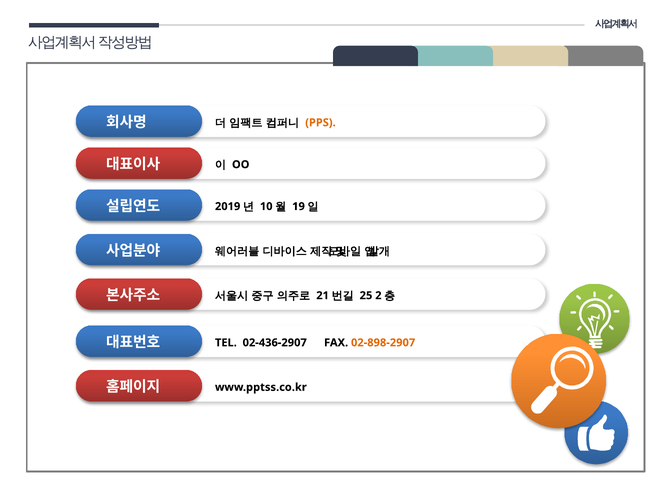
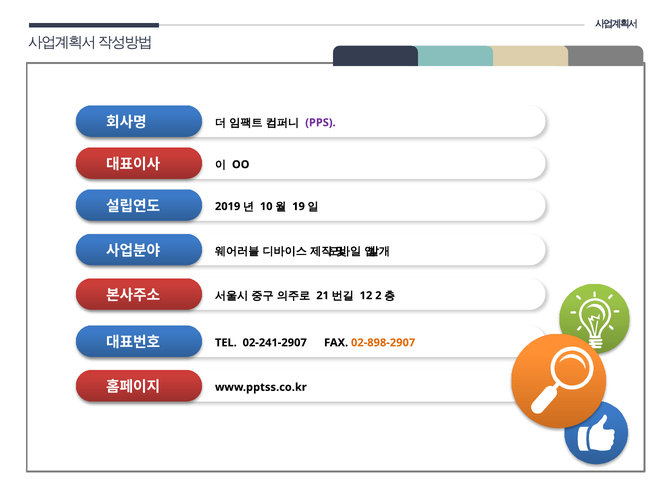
PPS colour: orange -> purple
25: 25 -> 12
02-436-2907: 02-436-2907 -> 02-241-2907
